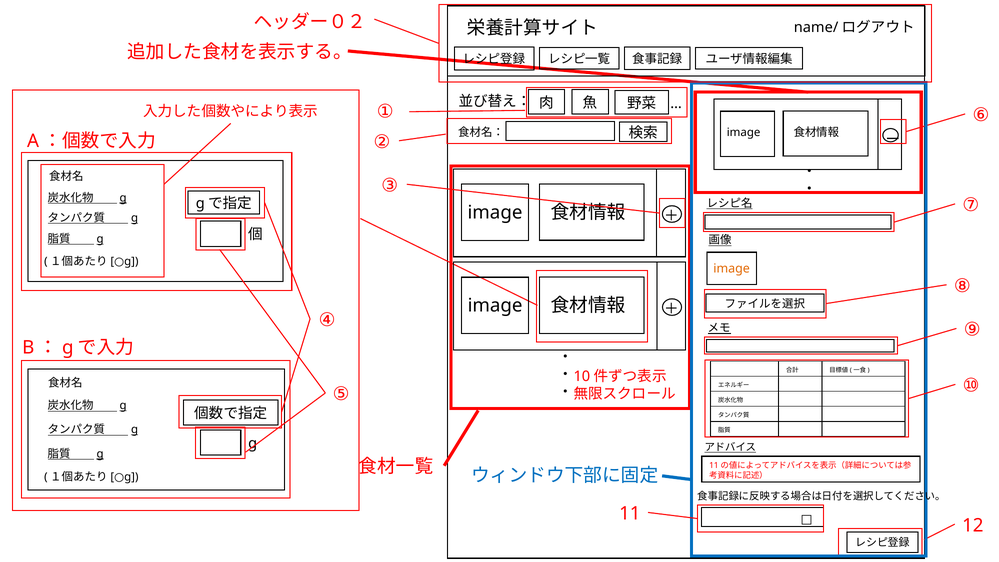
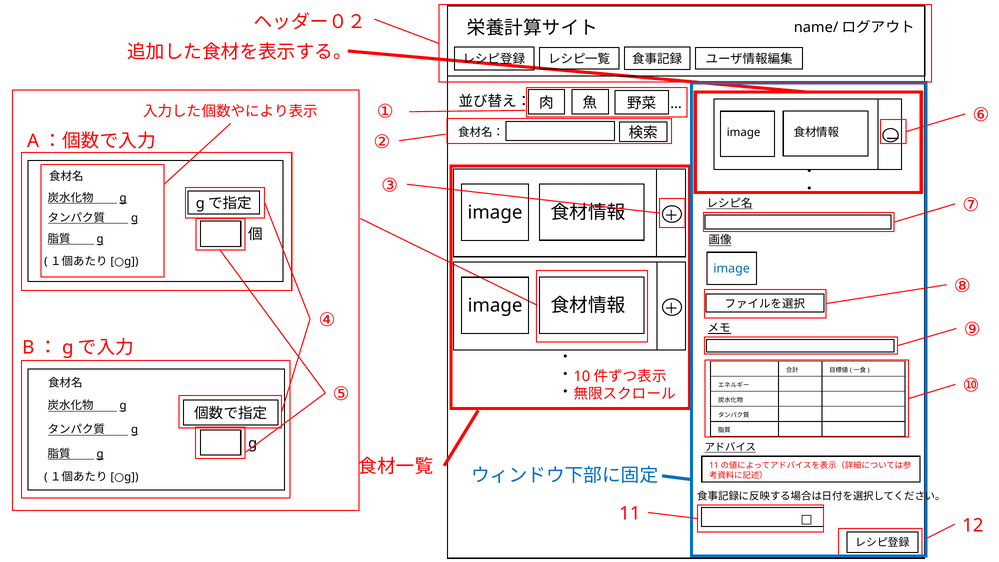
image at (732, 269) colour: orange -> blue
